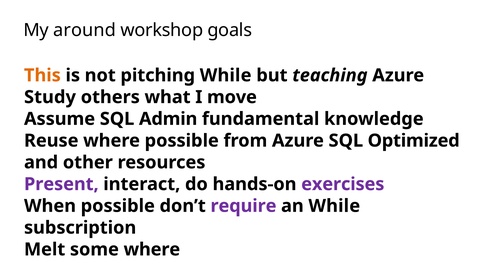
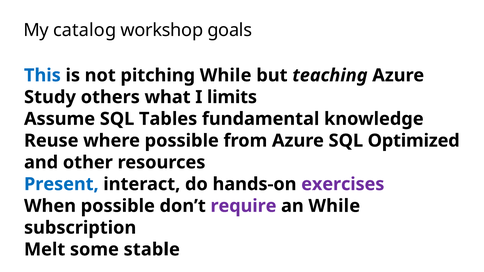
around: around -> catalog
This colour: orange -> blue
move: move -> limits
Admin: Admin -> Tables
Present colour: purple -> blue
some where: where -> stable
